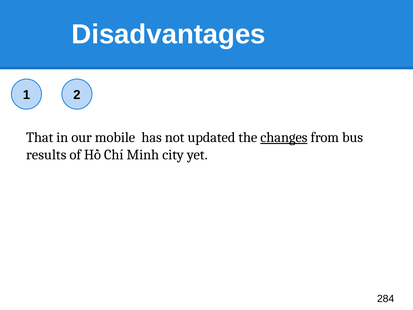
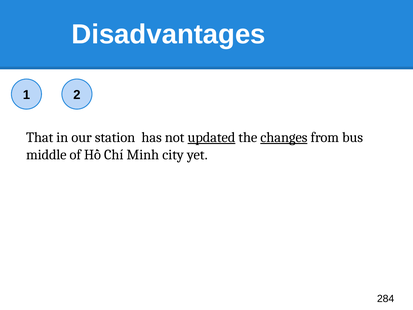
mobile: mobile -> station
updated underline: none -> present
results: results -> middle
